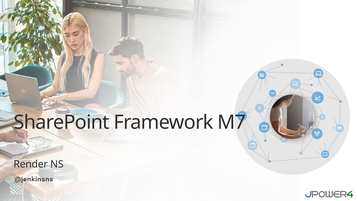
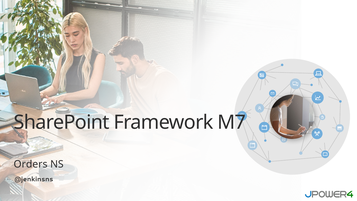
Render: Render -> Orders
